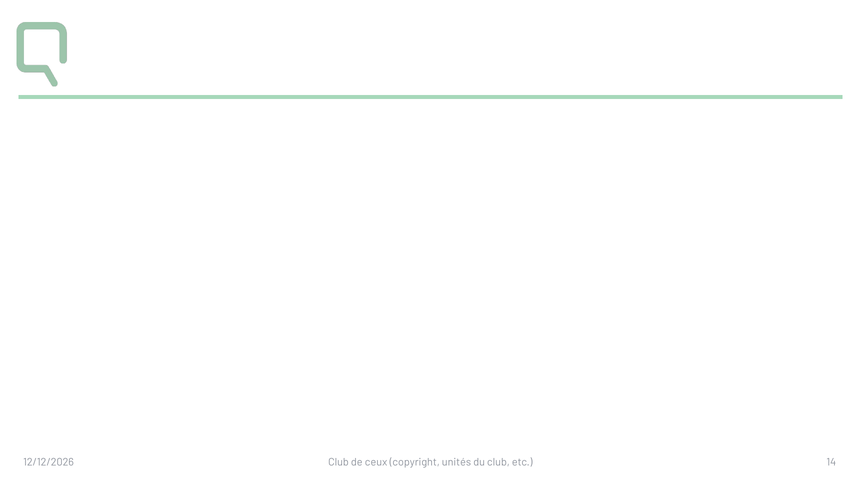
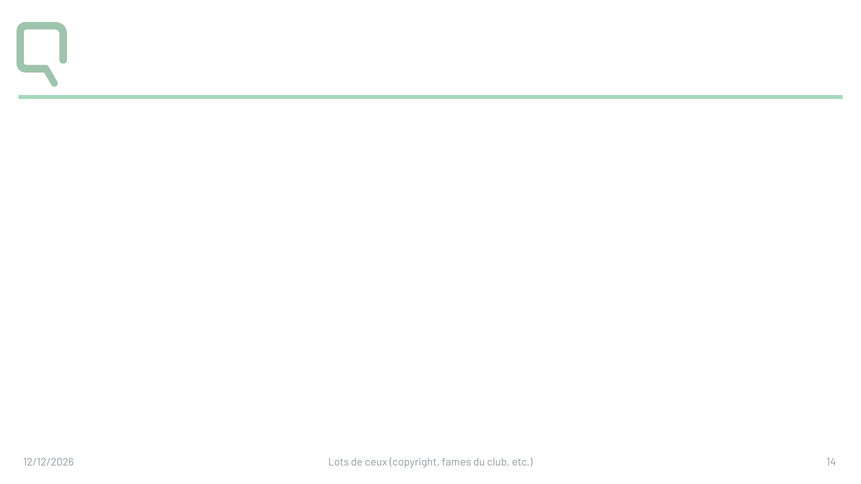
Club at (338, 463): Club -> Lots
unités: unités -> fames
